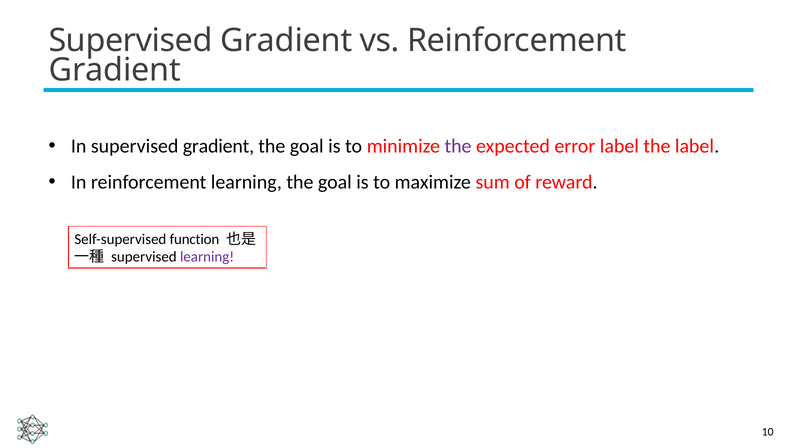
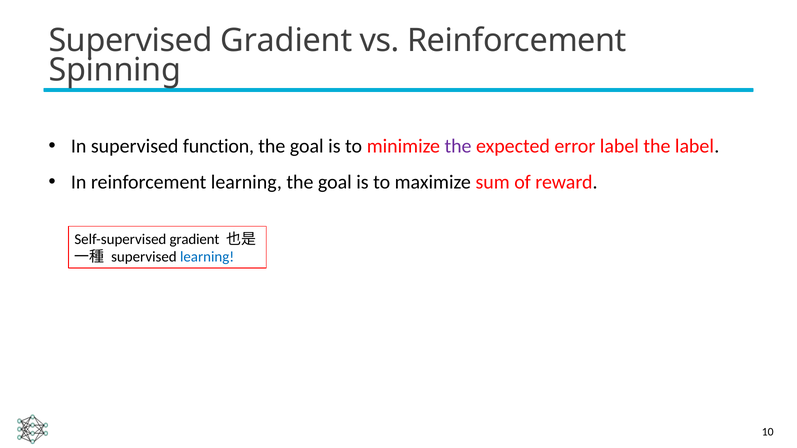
Gradient at (115, 70): Gradient -> Spinning
In supervised gradient: gradient -> function
Self-supervised function: function -> gradient
learning at (207, 257) colour: purple -> blue
